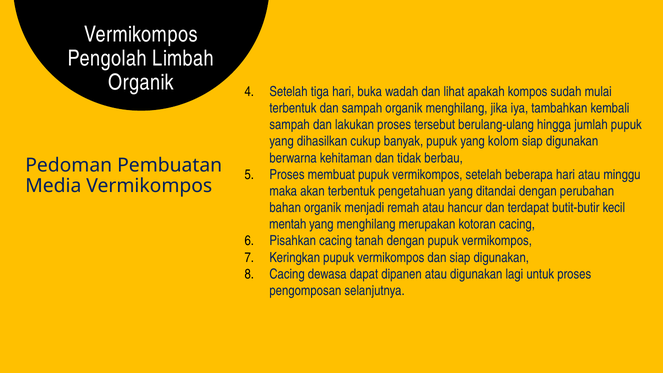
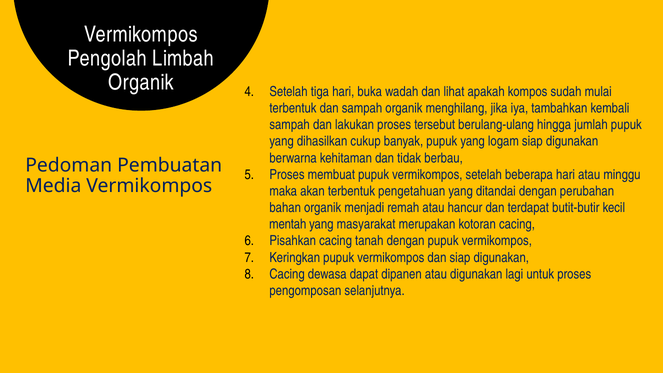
kolom: kolom -> logam
yang menghilang: menghilang -> masyarakat
